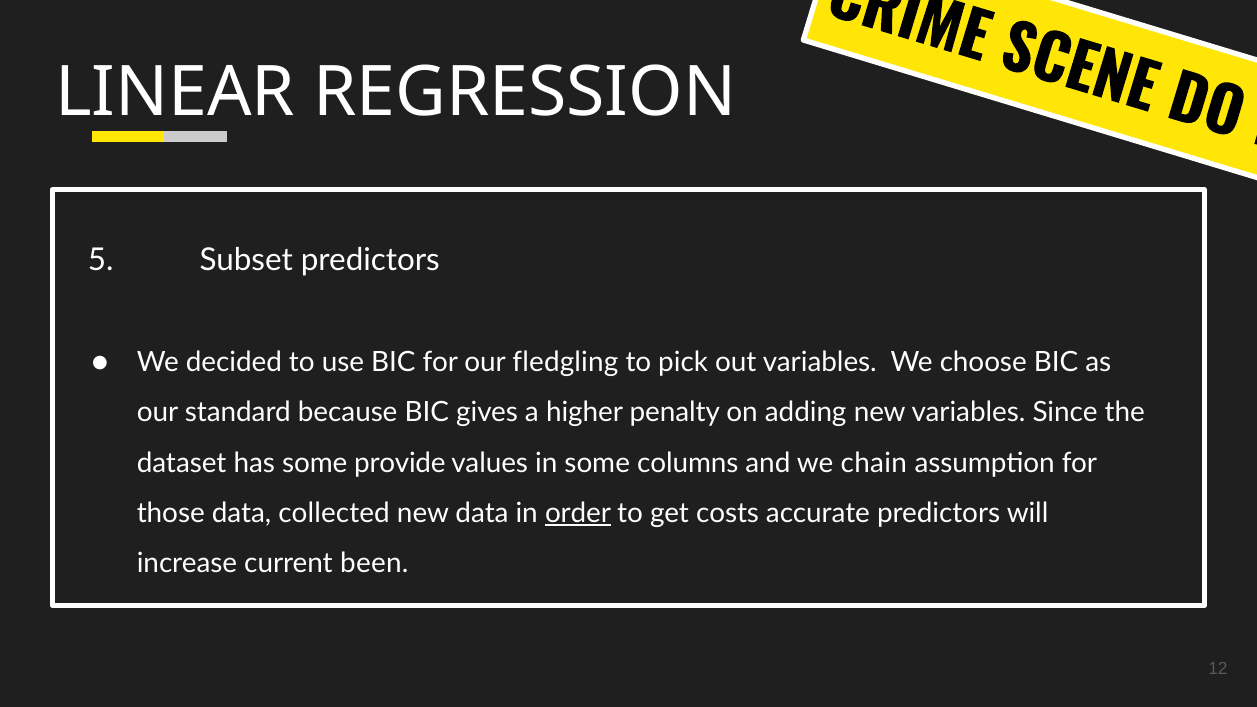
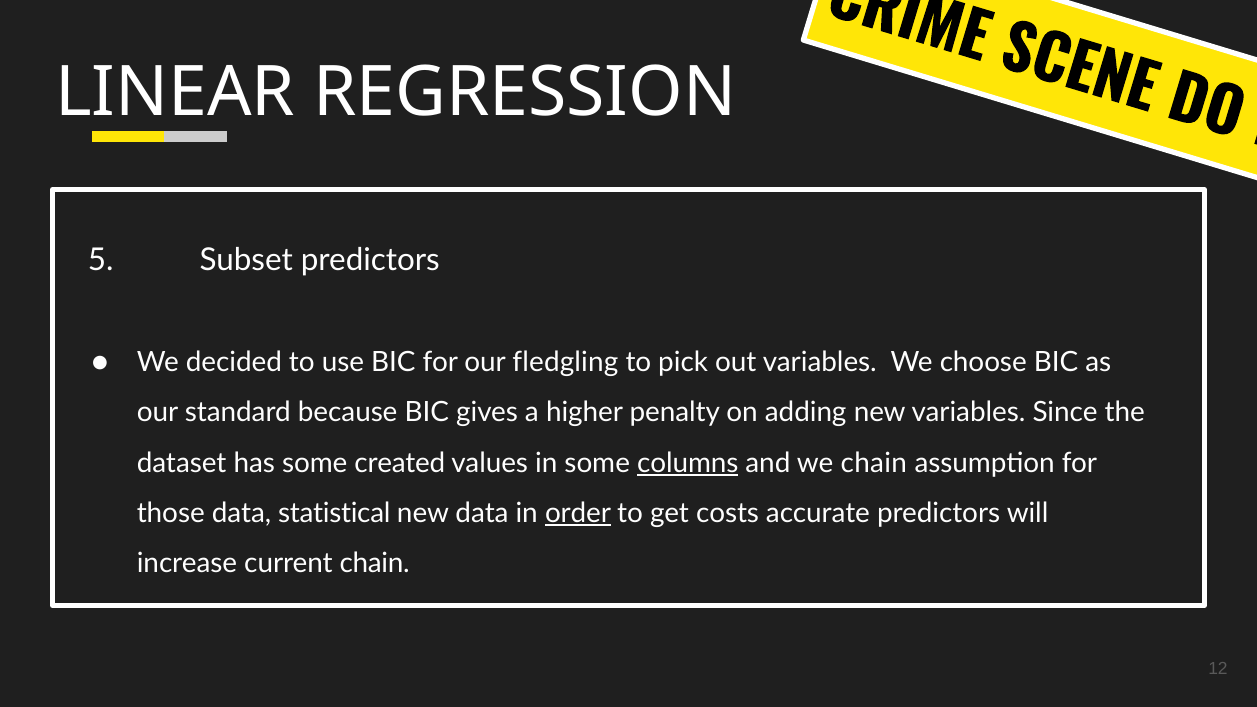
provide: provide -> created
columns underline: none -> present
collected: collected -> statistical
current been: been -> chain
